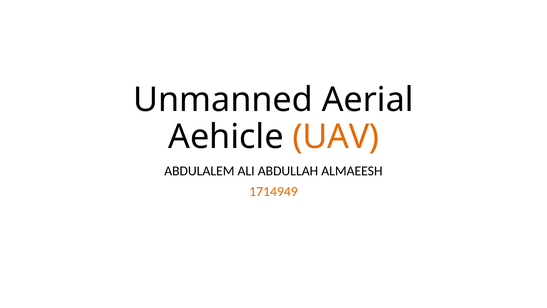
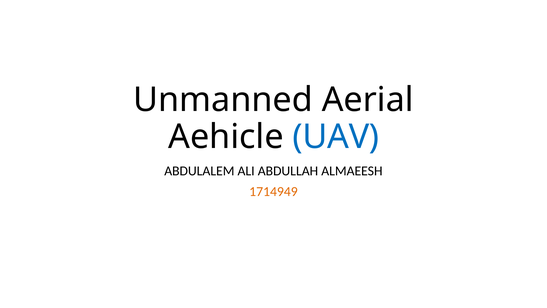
UAV colour: orange -> blue
